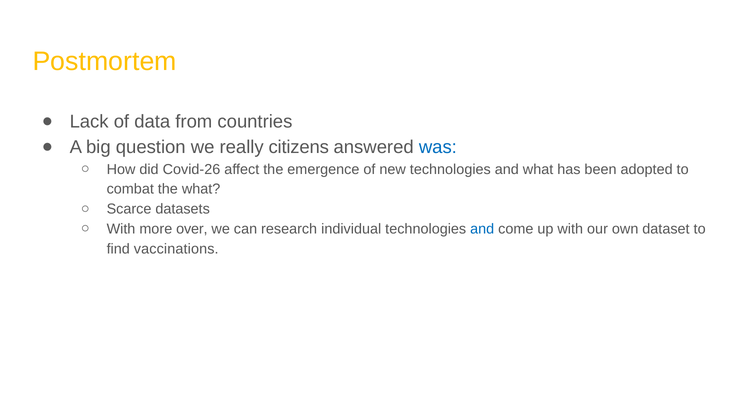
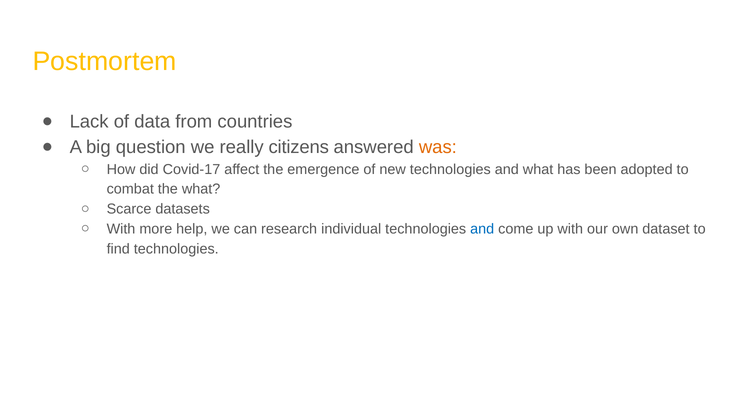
was colour: blue -> orange
Covid-26: Covid-26 -> Covid-17
over: over -> help
find vaccinations: vaccinations -> technologies
